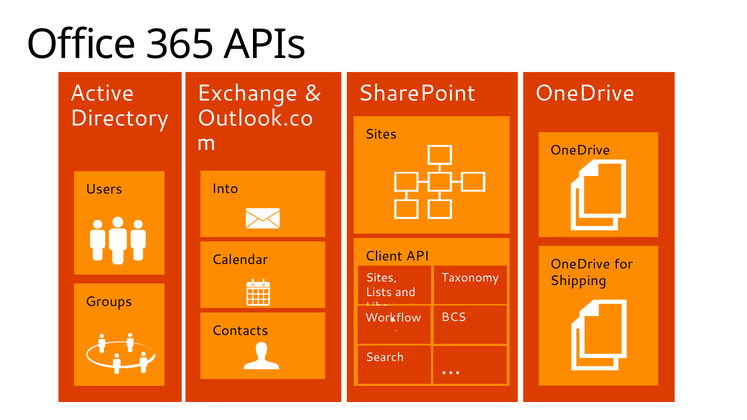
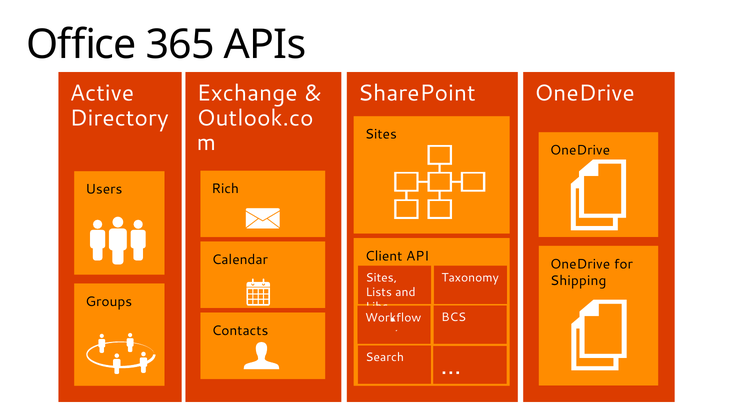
Into: Into -> Rich
